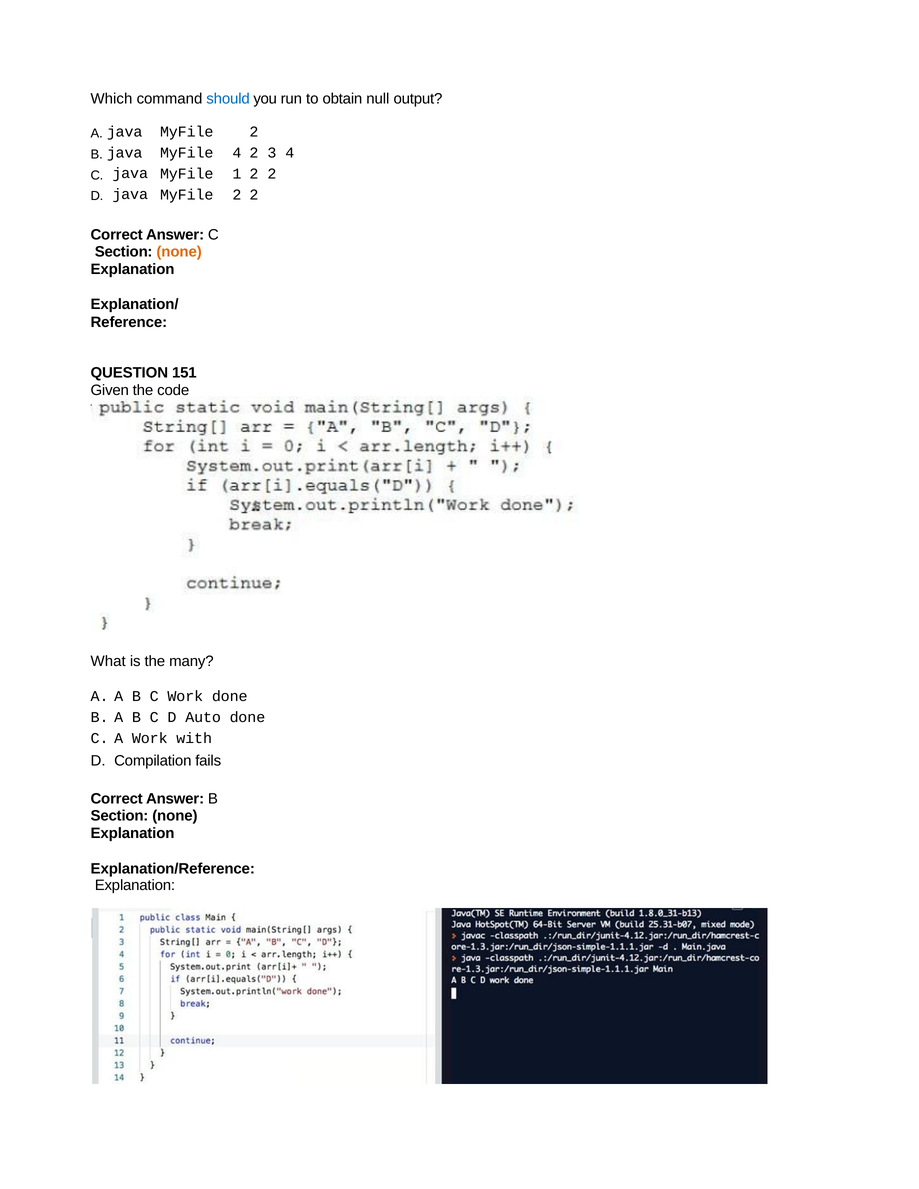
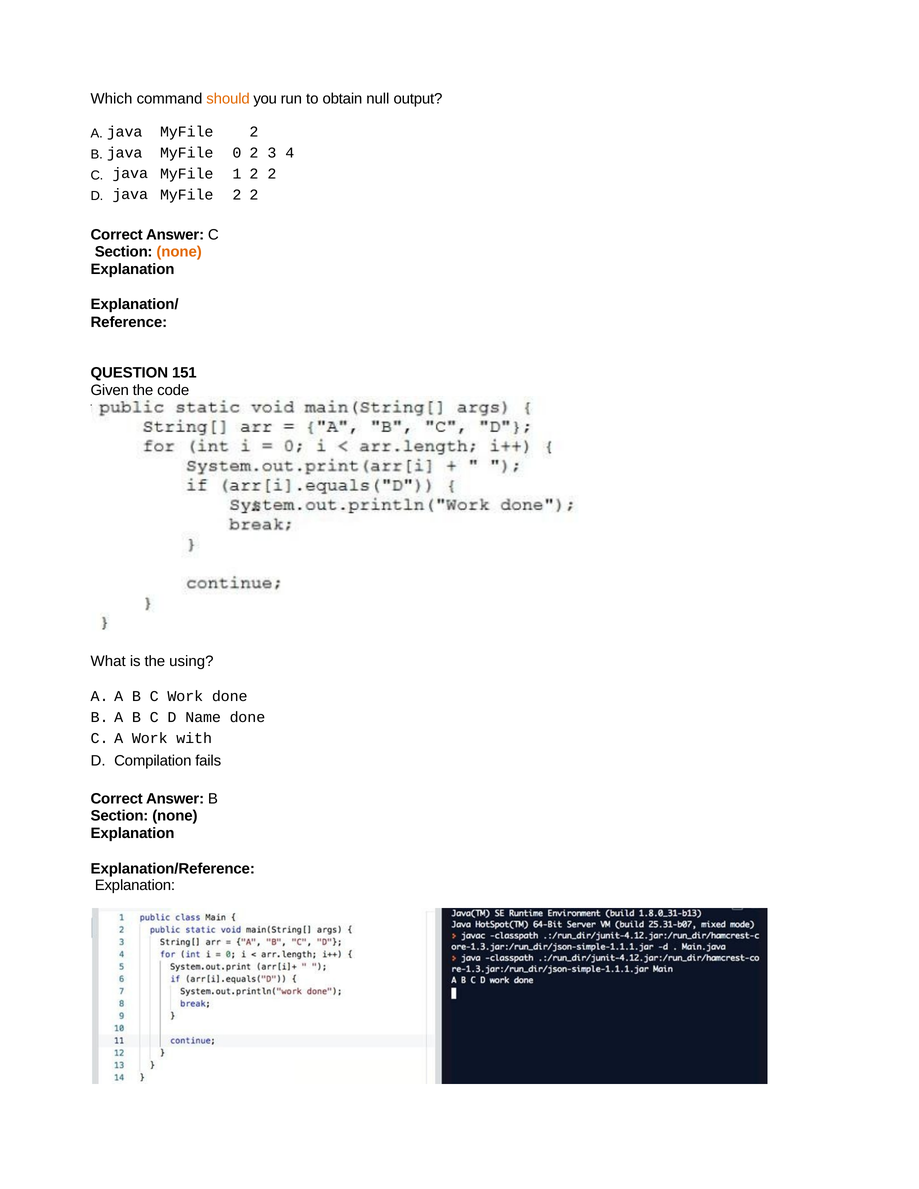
should colour: blue -> orange
MyFile 4: 4 -> 0
many: many -> using
Auto: Auto -> Name
